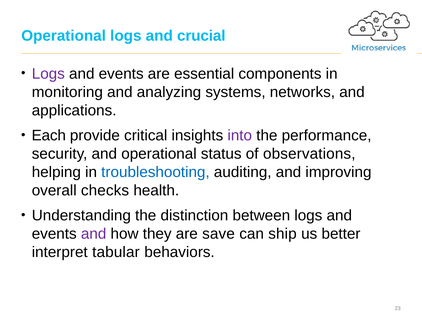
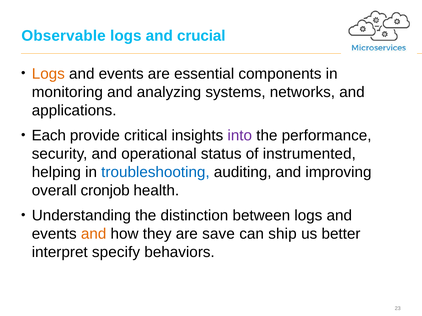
Operational at (64, 36): Operational -> Observable
Logs at (48, 74) colour: purple -> orange
observations: observations -> instrumented
checks: checks -> cronjob
and at (94, 234) colour: purple -> orange
tabular: tabular -> specify
